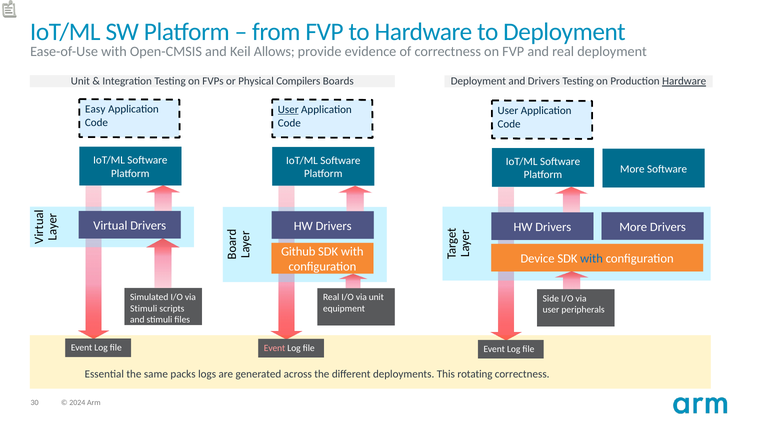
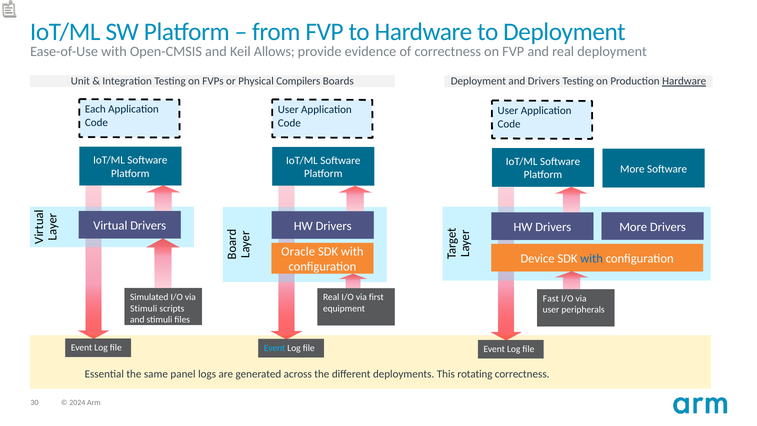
Easy: Easy -> Each
User at (288, 110) underline: present -> none
Github: Github -> Oracle
via unit: unit -> first
Side: Side -> Fast
Event at (275, 348) colour: pink -> light blue
packs: packs -> panel
